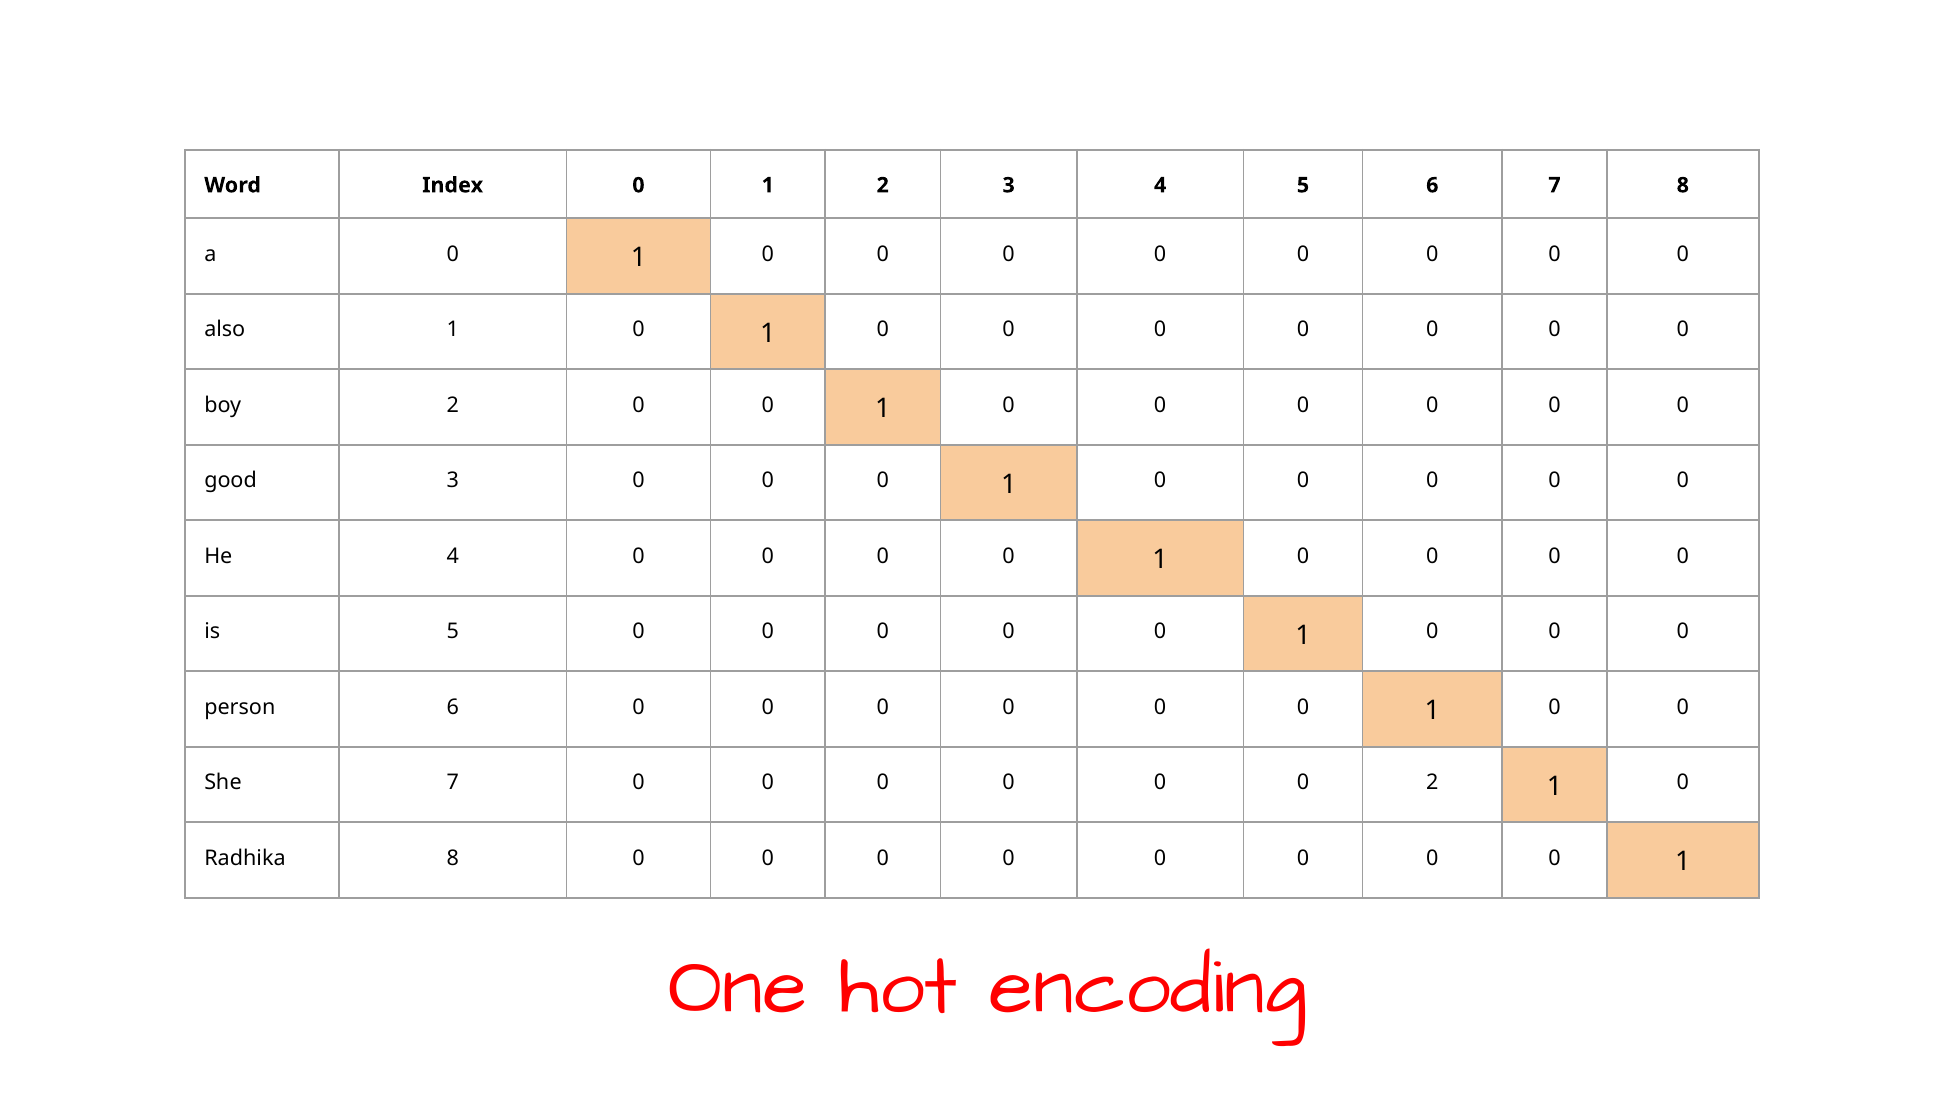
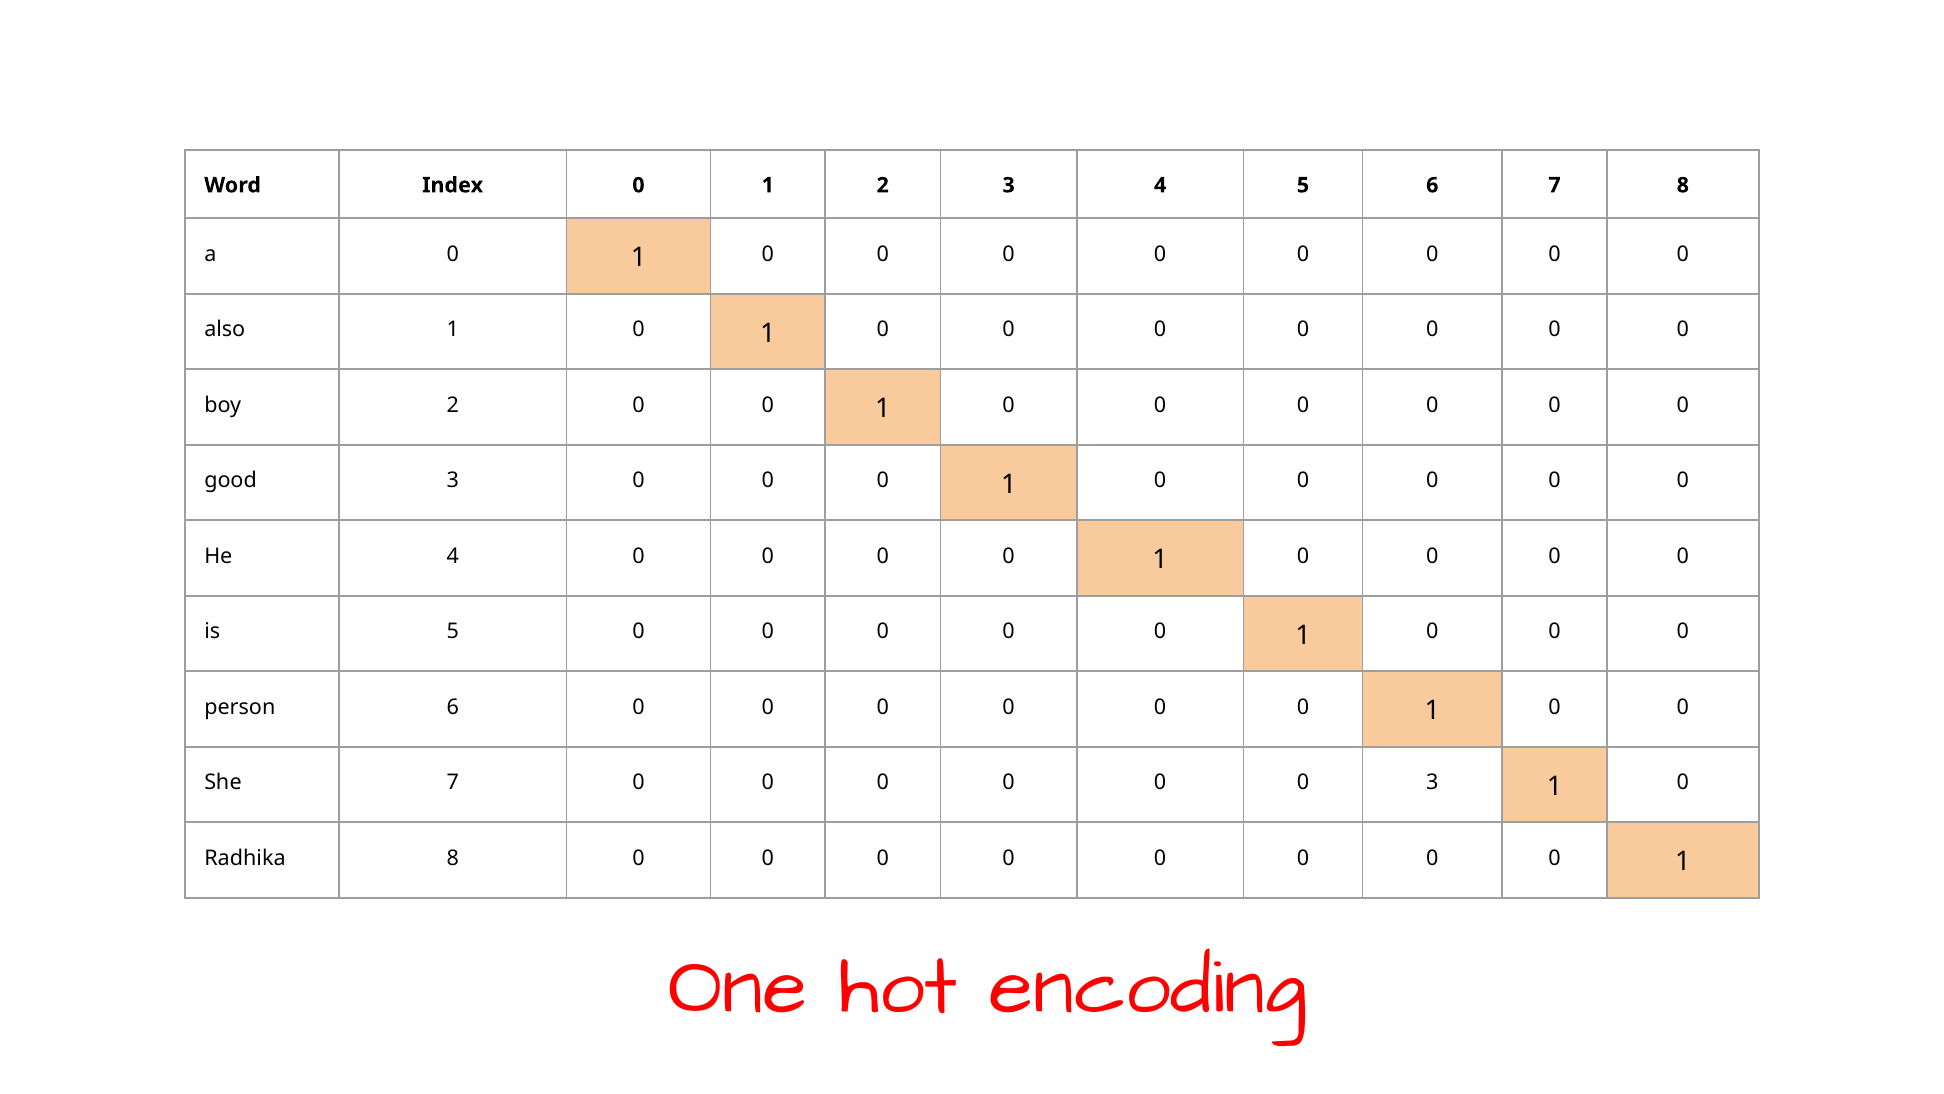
0 2: 2 -> 3
